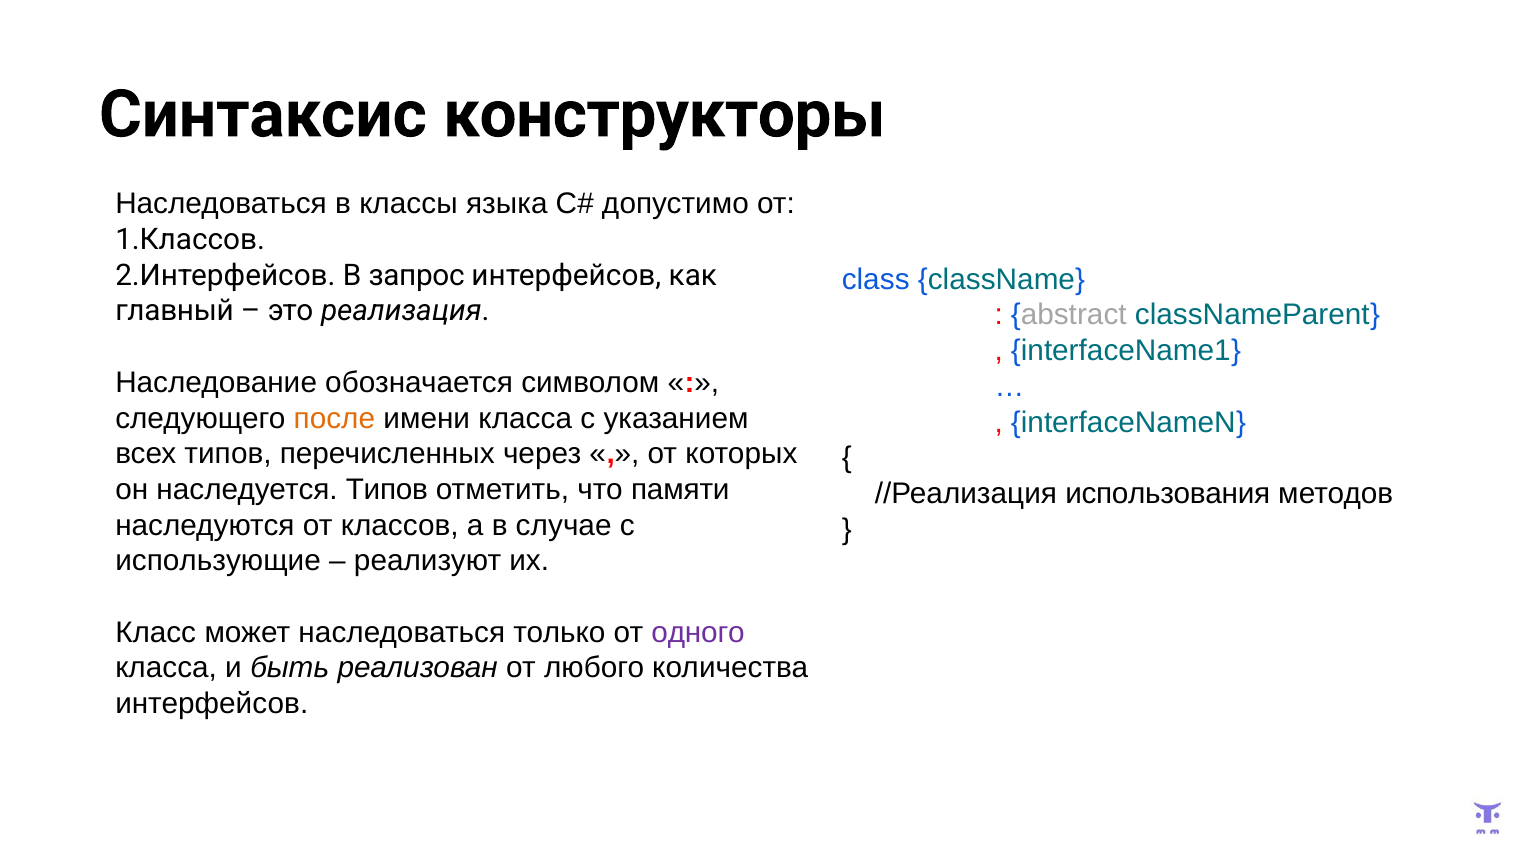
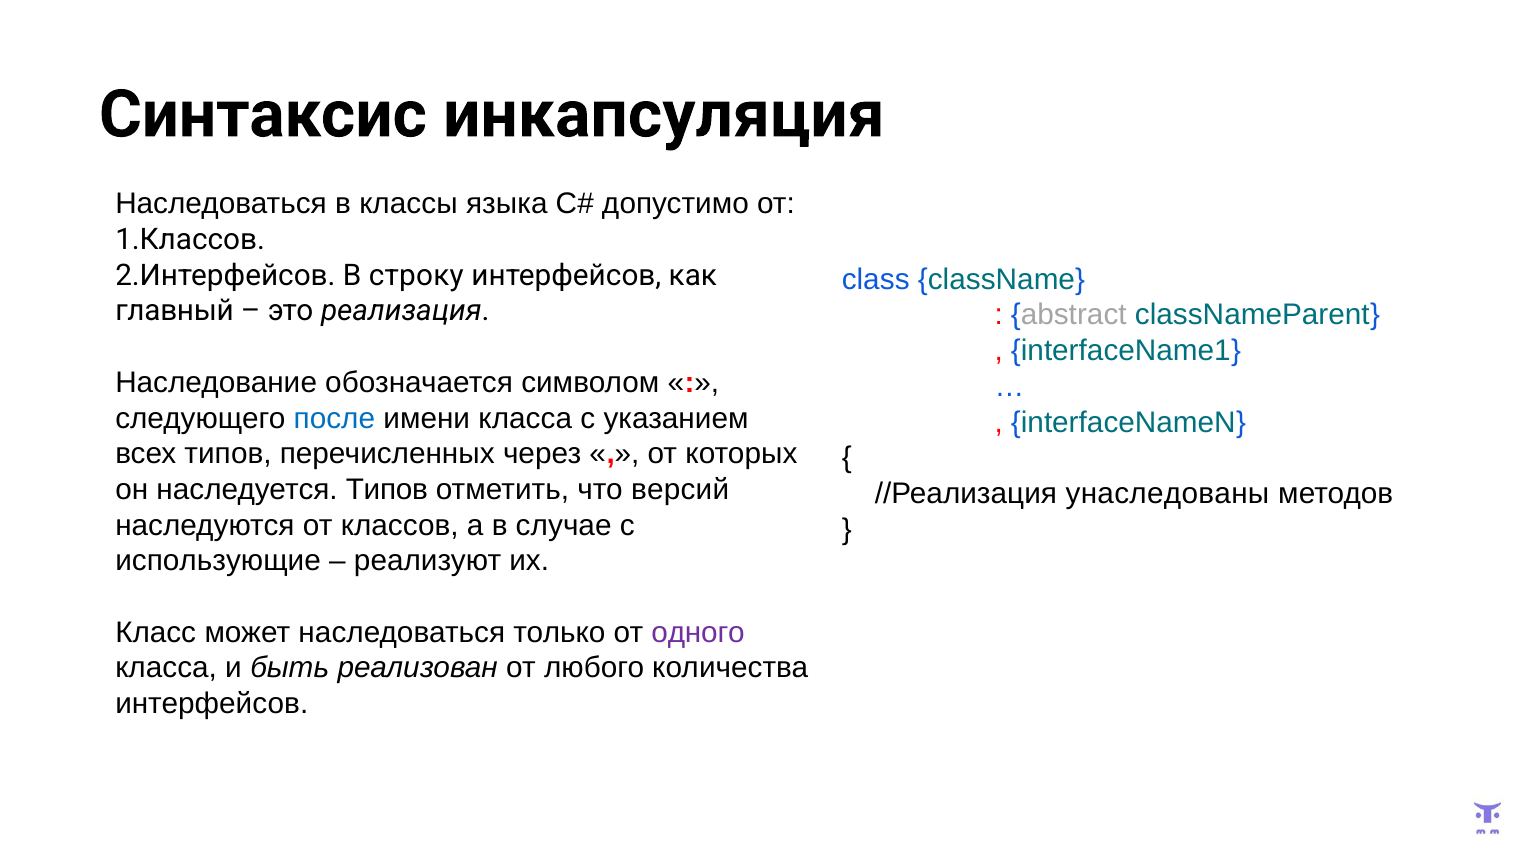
конструкторы: конструкторы -> инкапсуляция
запрос: запрос -> строку
после colour: orange -> blue
памяти: памяти -> версий
использования: использования -> унаследованы
